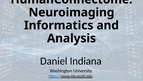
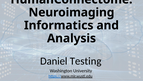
Indiana: Indiana -> Testing
